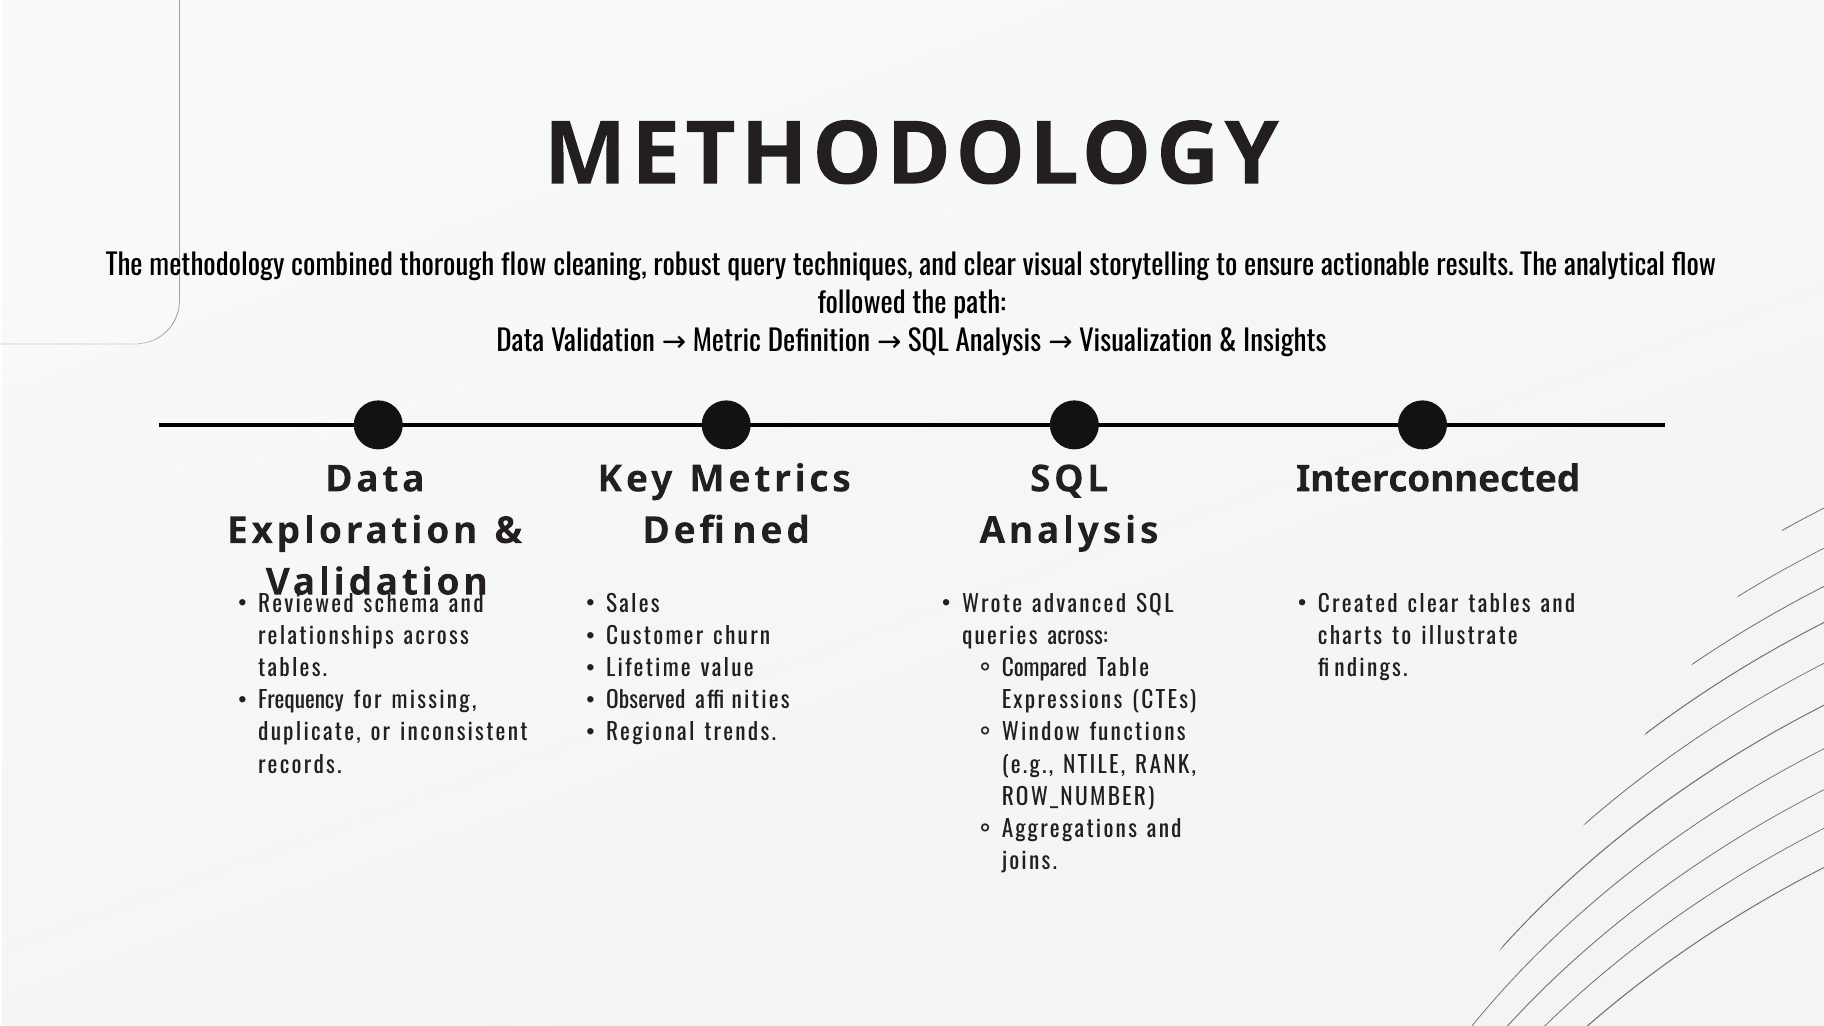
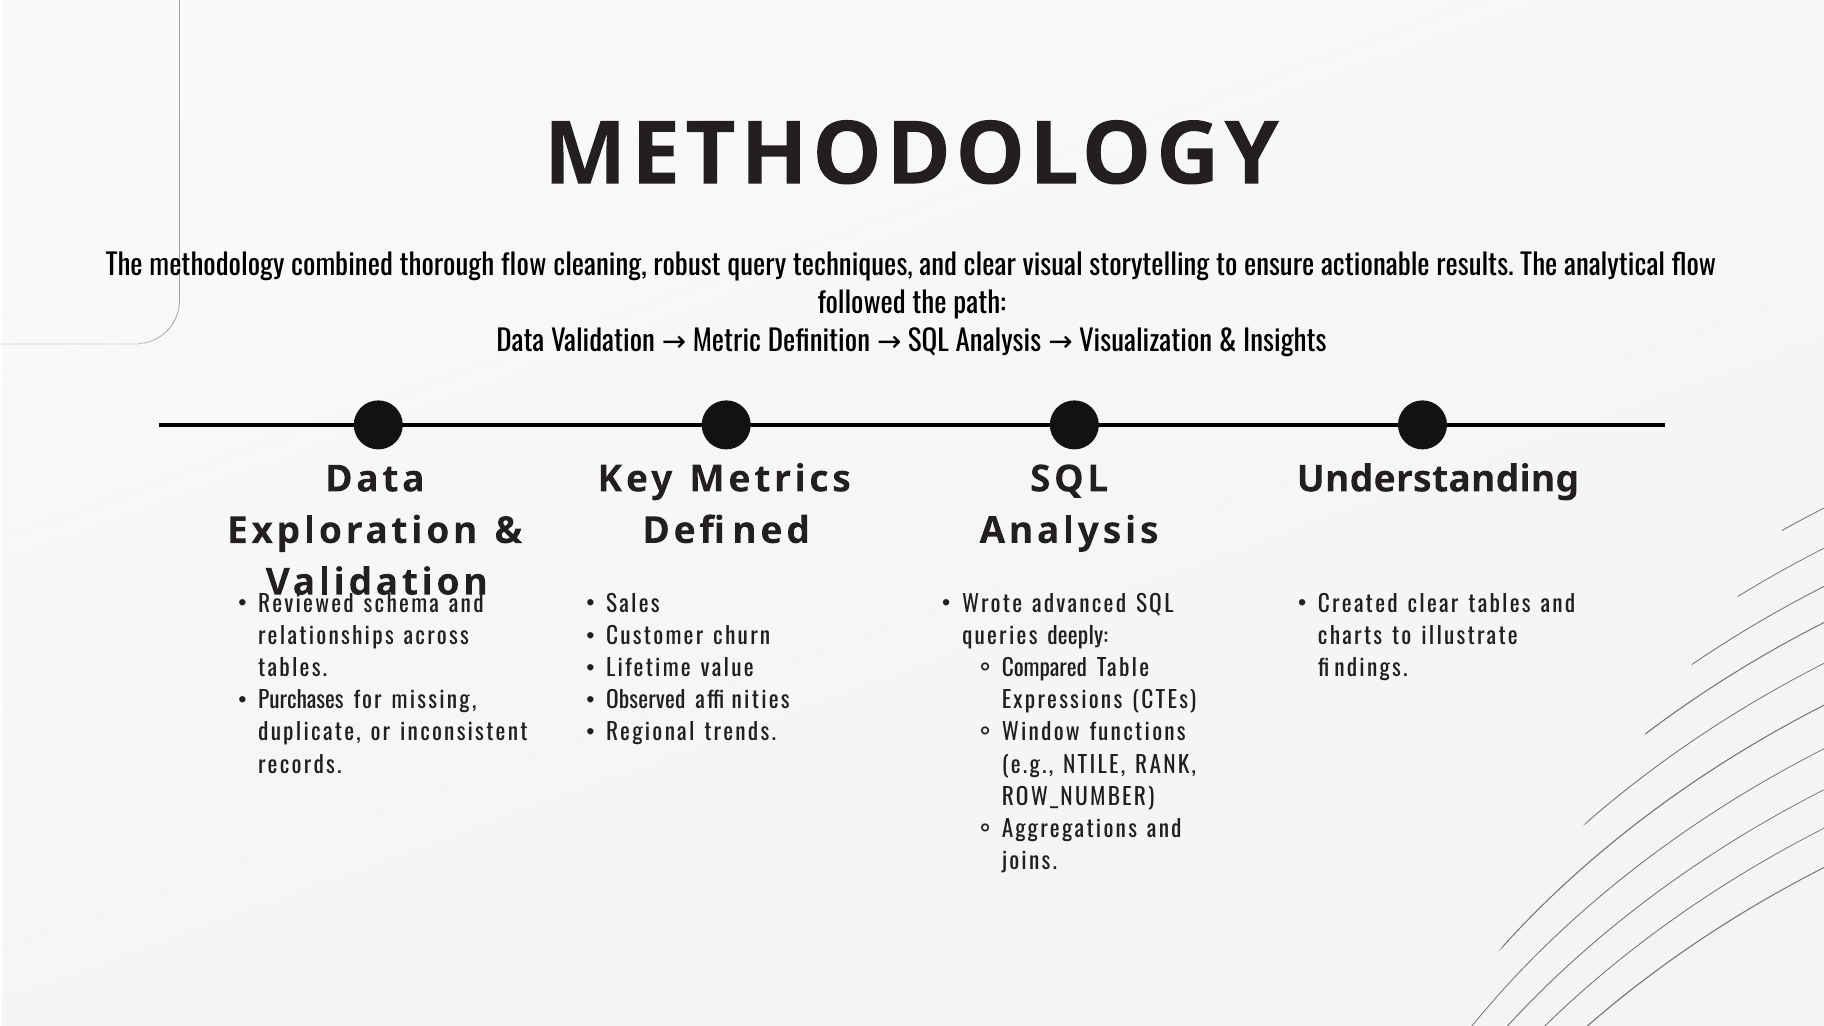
Interconnected: Interconnected -> Understanding
queries across: across -> deeply
Frequency: Frequency -> Purchases
